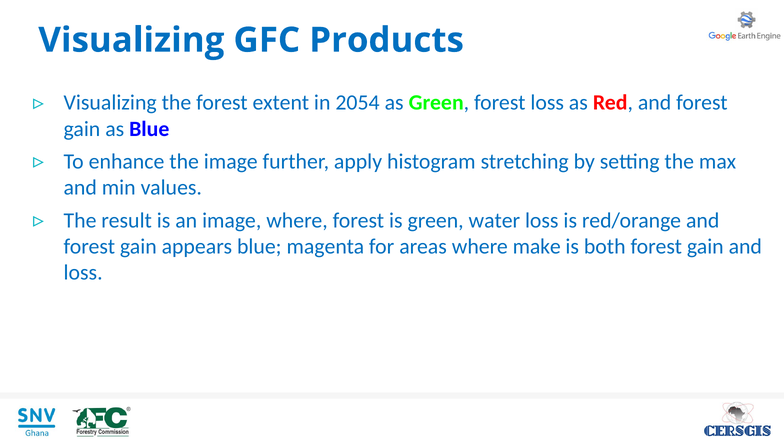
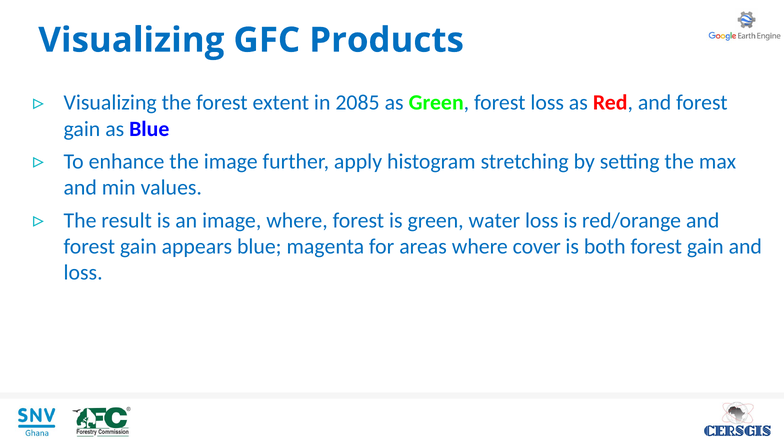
2054: 2054 -> 2085
make: make -> cover
